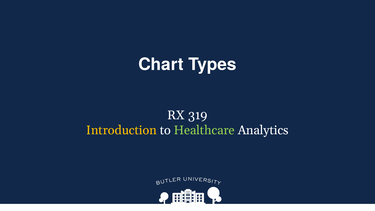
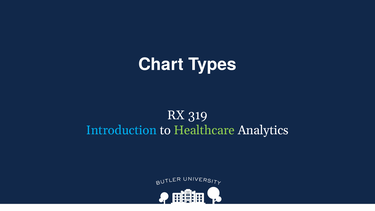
Introduction colour: yellow -> light blue
